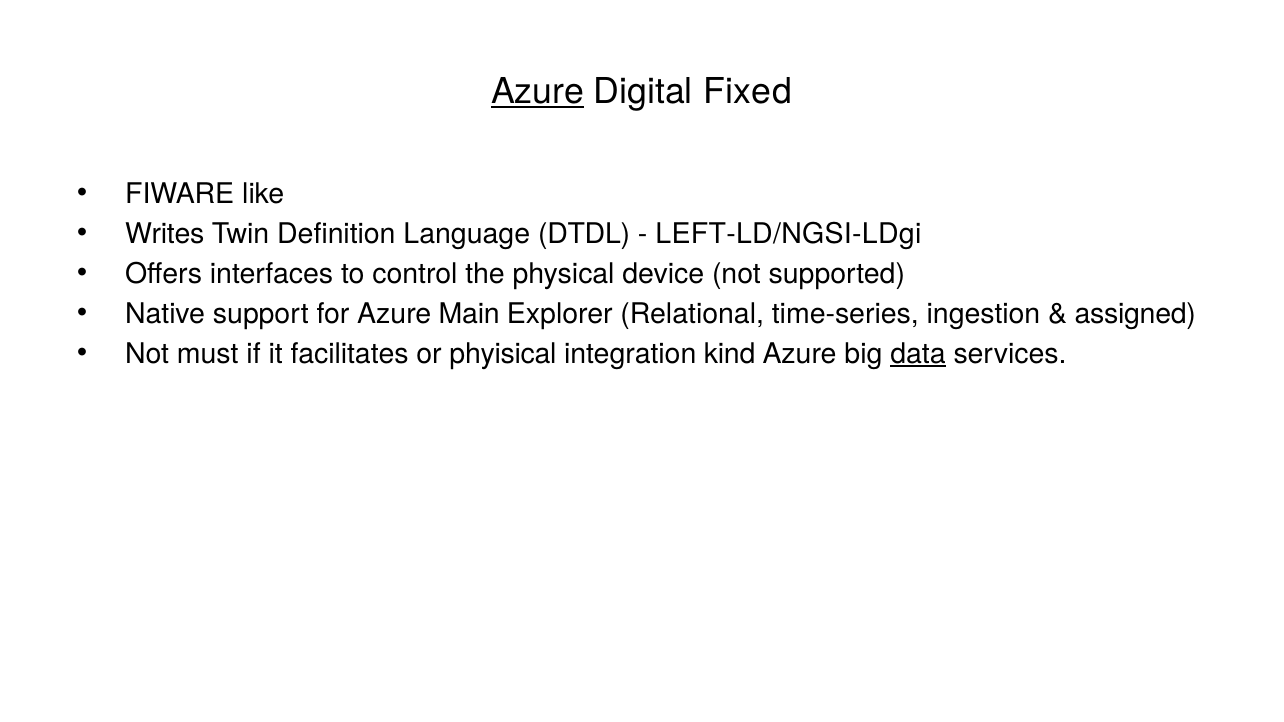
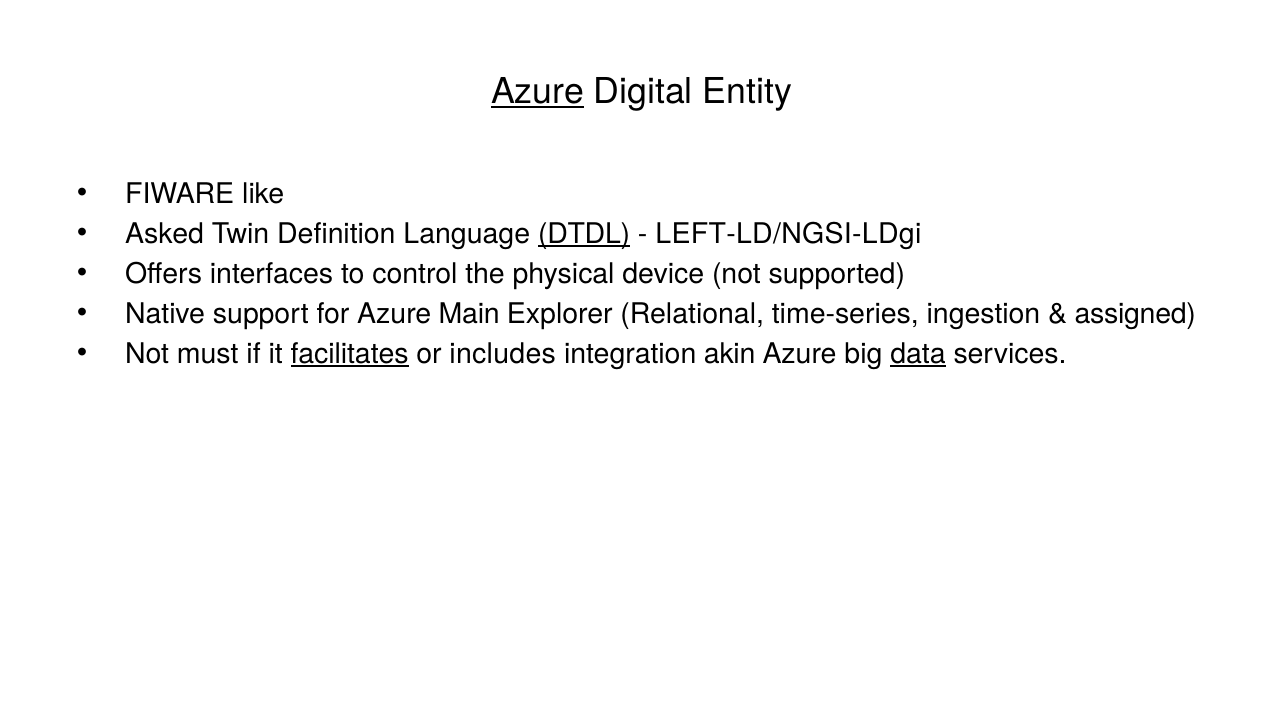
Fixed: Fixed -> Entity
Writes: Writes -> Asked
DTDL underline: none -> present
facilitates underline: none -> present
phyisical: phyisical -> includes
kind: kind -> akin
